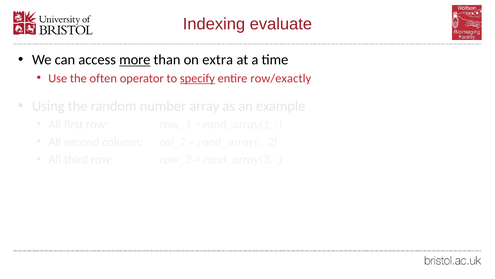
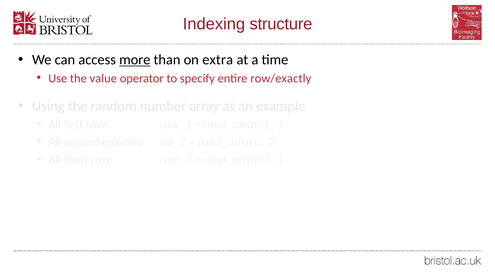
evaluate: evaluate -> structure
often: often -> value
specify underline: present -> none
